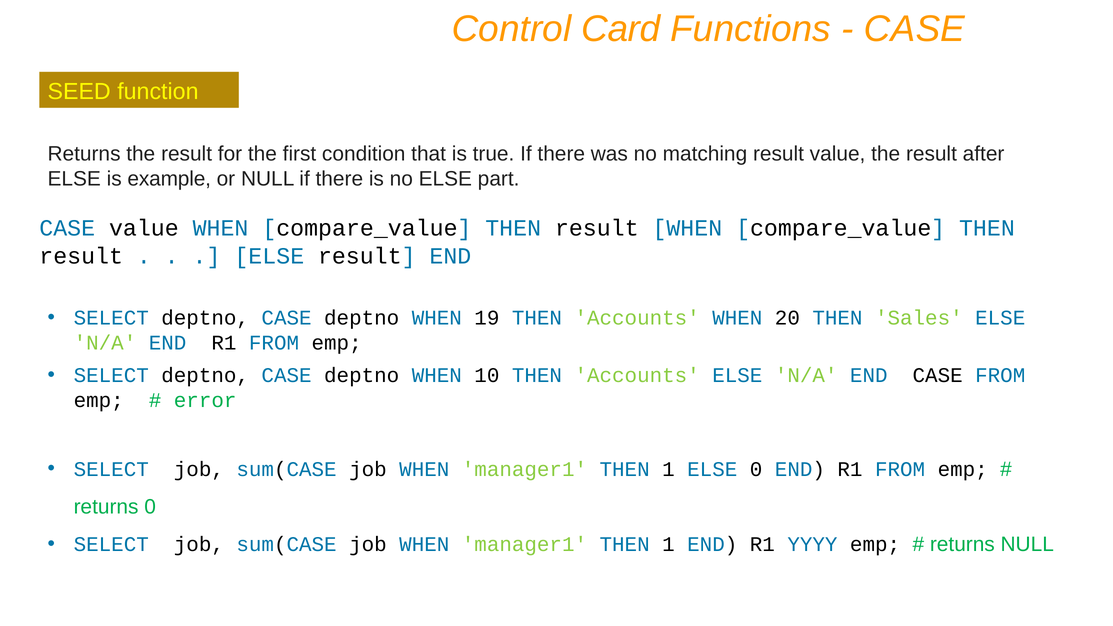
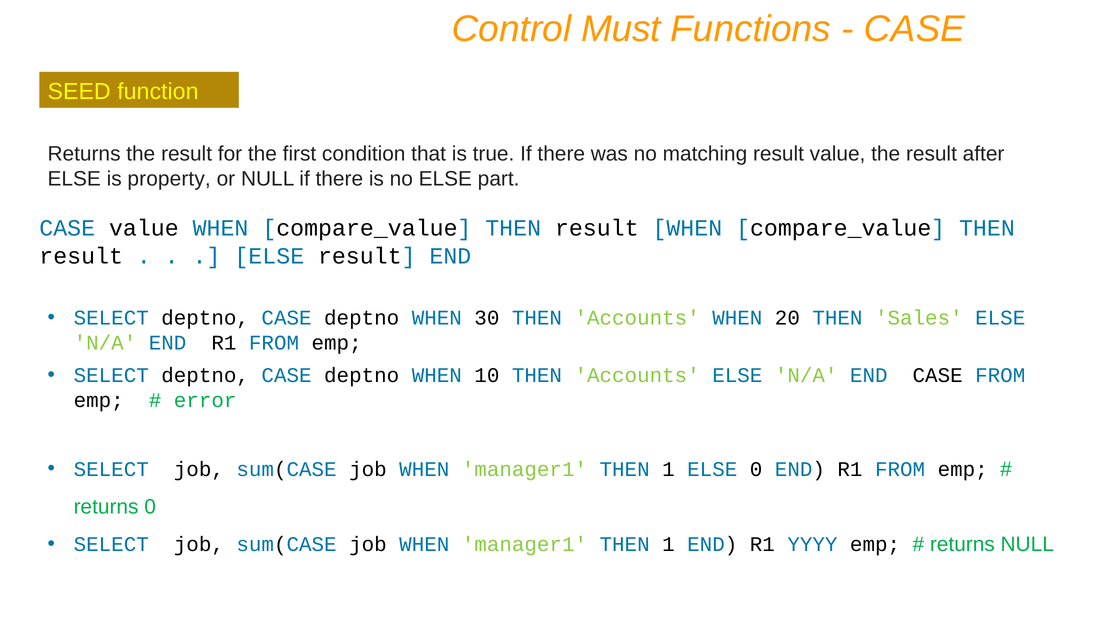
Card: Card -> Must
example: example -> property
19: 19 -> 30
